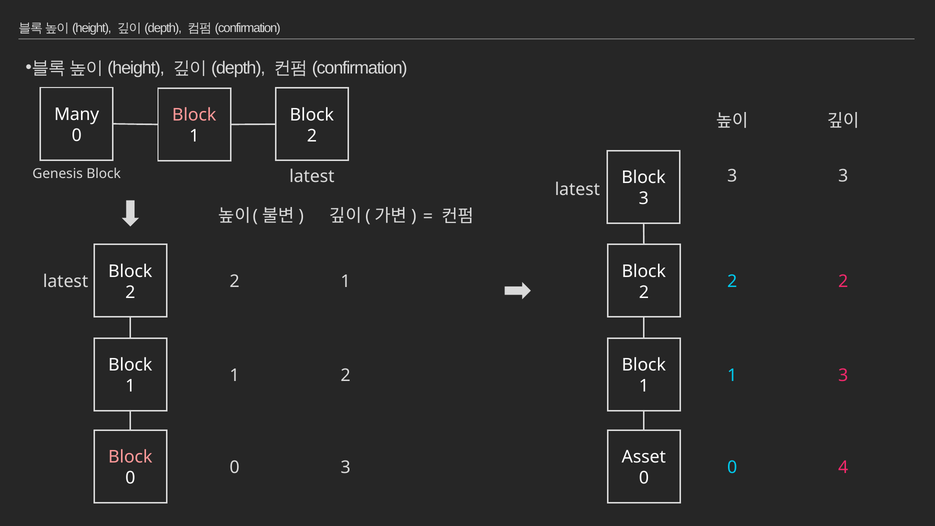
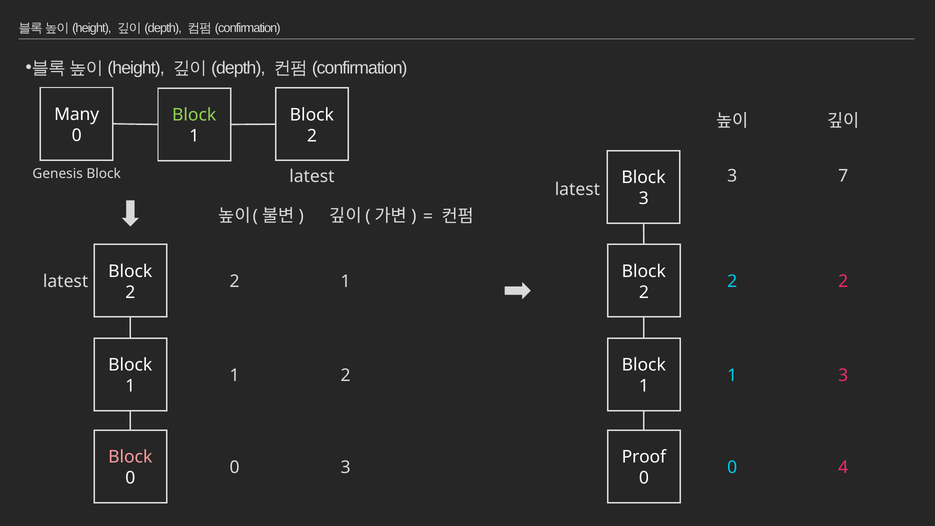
Block at (194, 115) colour: pink -> light green
3 3: 3 -> 7
Asset: Asset -> Proof
